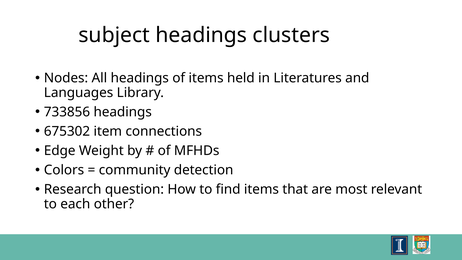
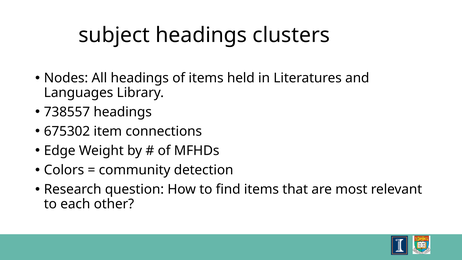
733856: 733856 -> 738557
